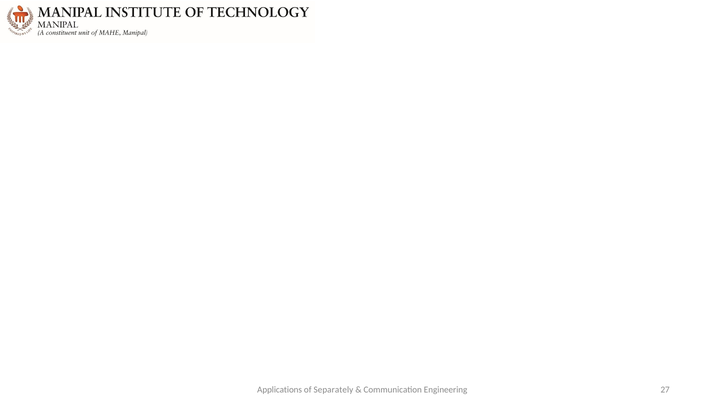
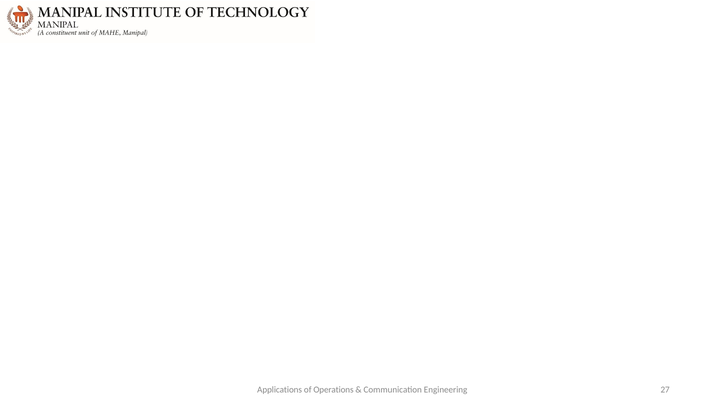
Separately: Separately -> Operations
